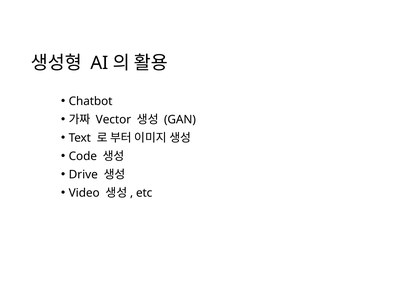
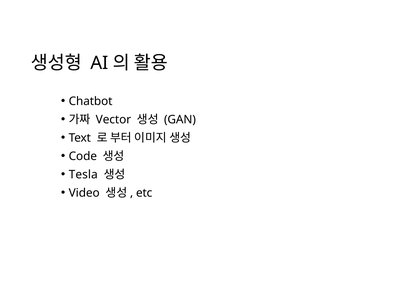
Drive: Drive -> Tesla
